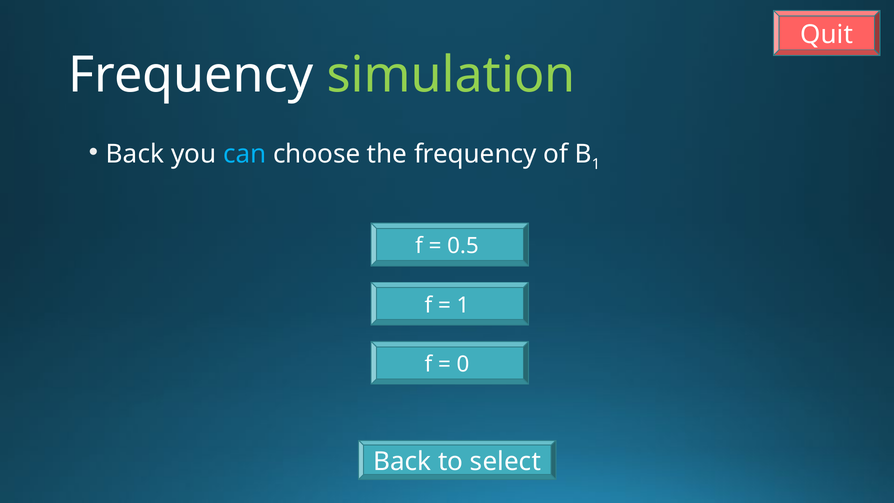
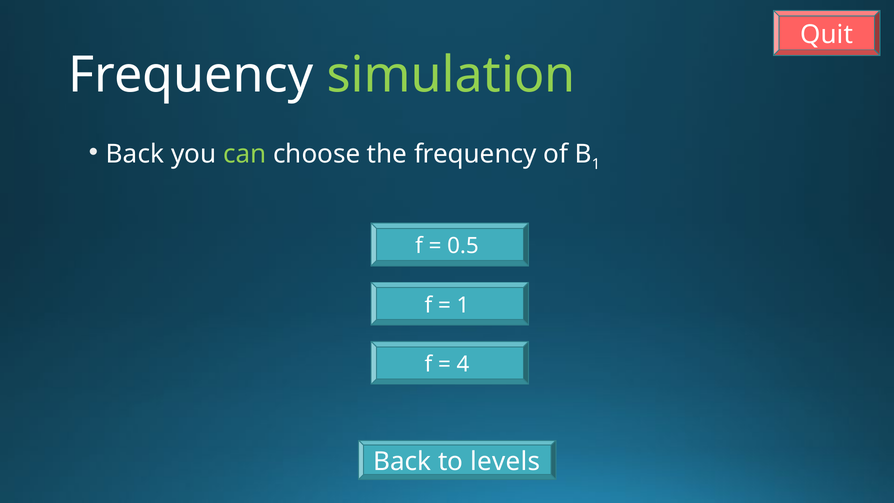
can colour: light blue -> light green
0: 0 -> 4
select: select -> levels
